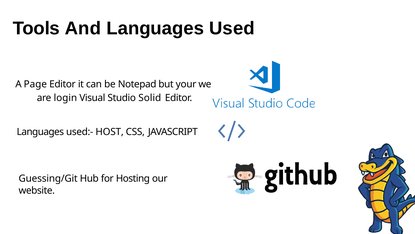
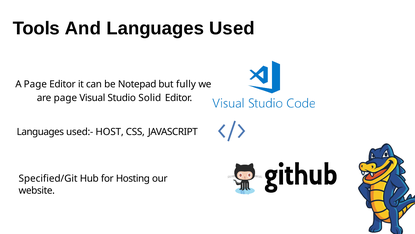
your: your -> fully
are login: login -> page
Guessing/Git: Guessing/Git -> Specified/Git
